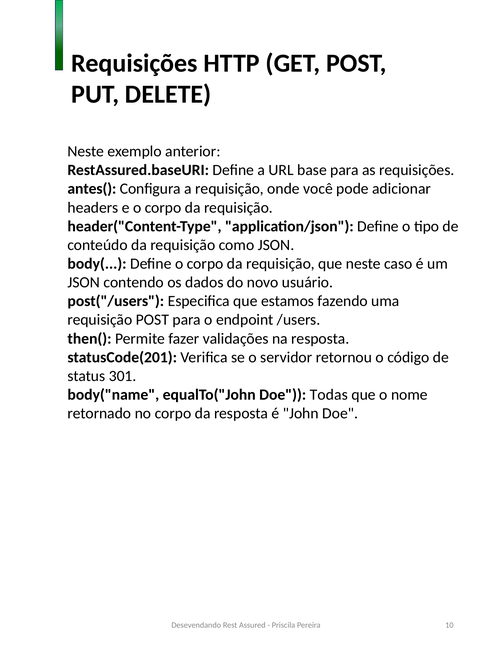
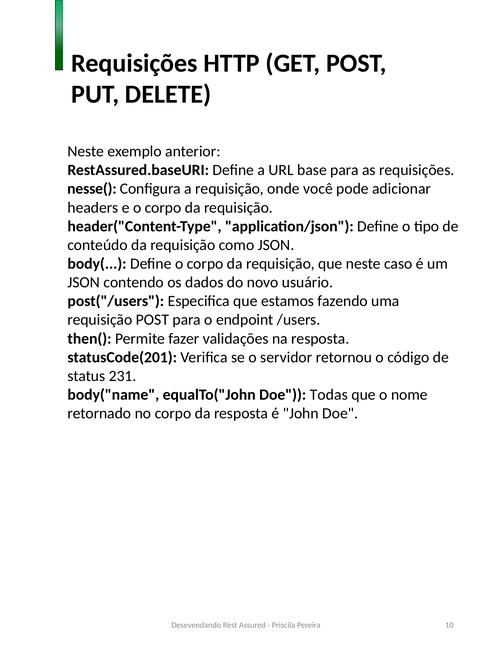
antes(: antes( -> nesse(
301: 301 -> 231
